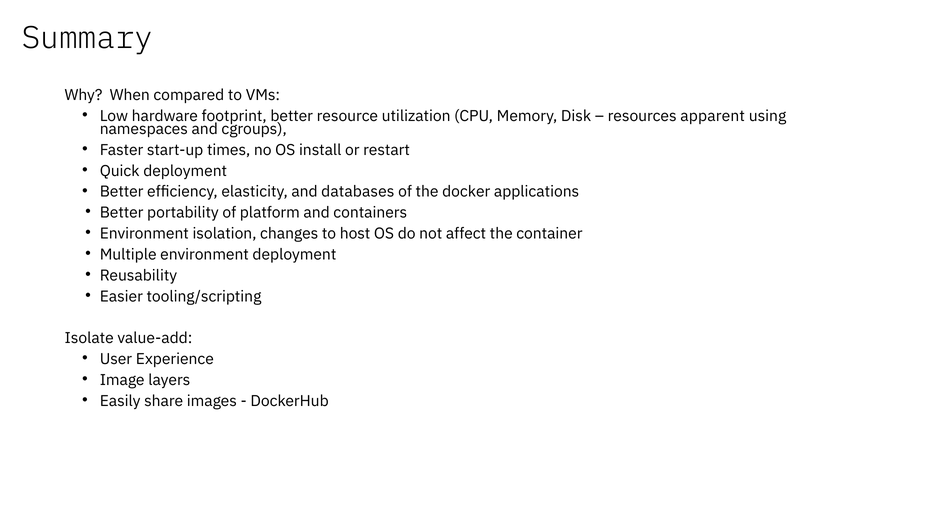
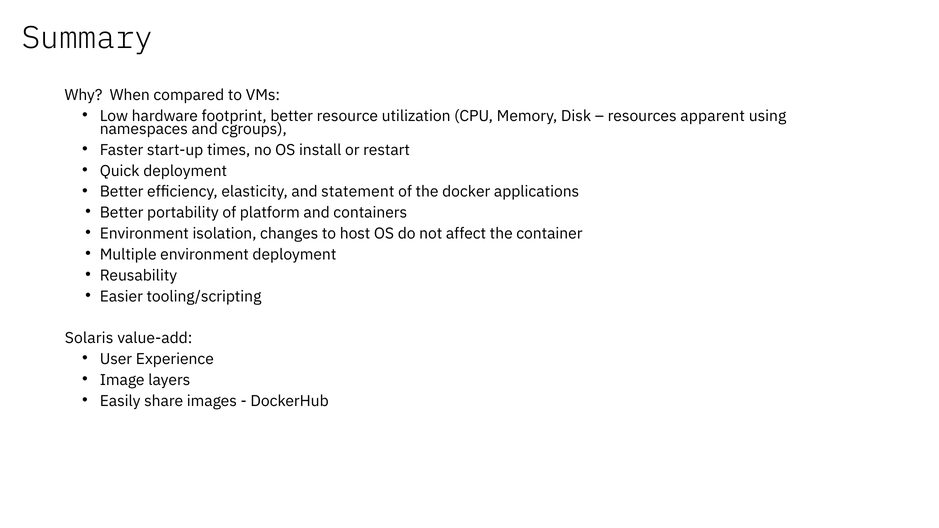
databases: databases -> statement
Isolate: Isolate -> Solaris
